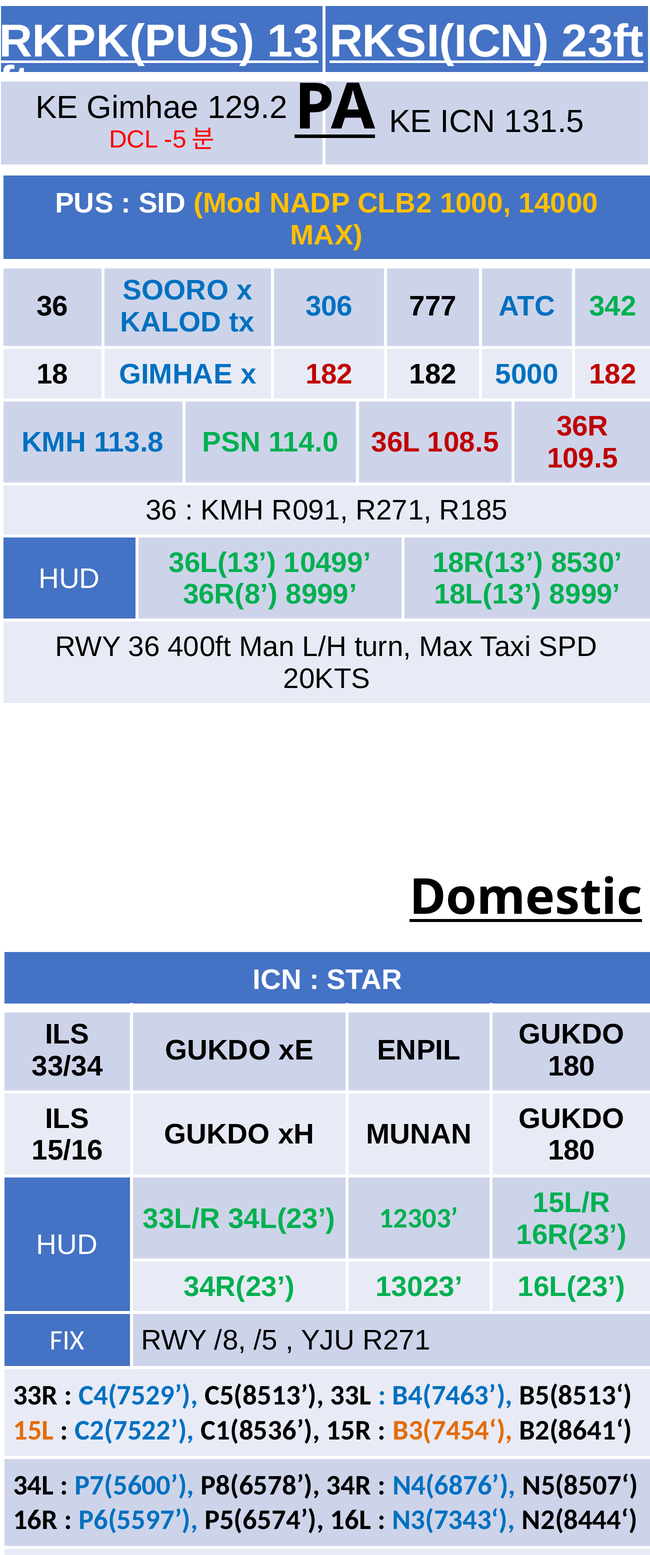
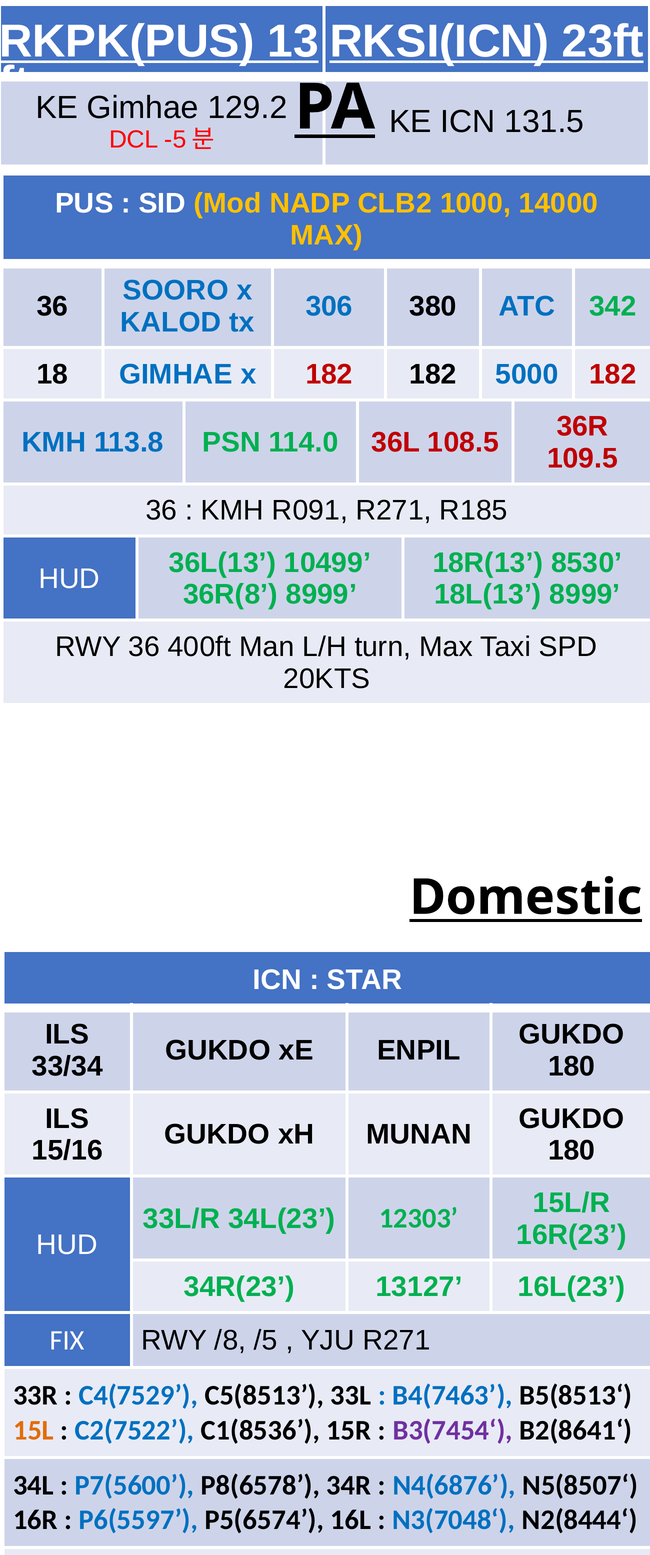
777: 777 -> 380
13023: 13023 -> 13127
B3(7454‘ colour: orange -> purple
N3(7343‘: N3(7343‘ -> N3(7048‘
